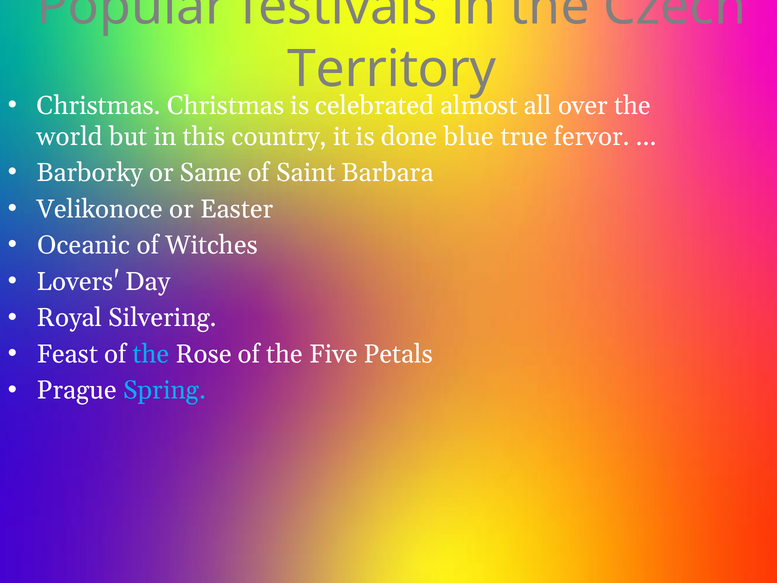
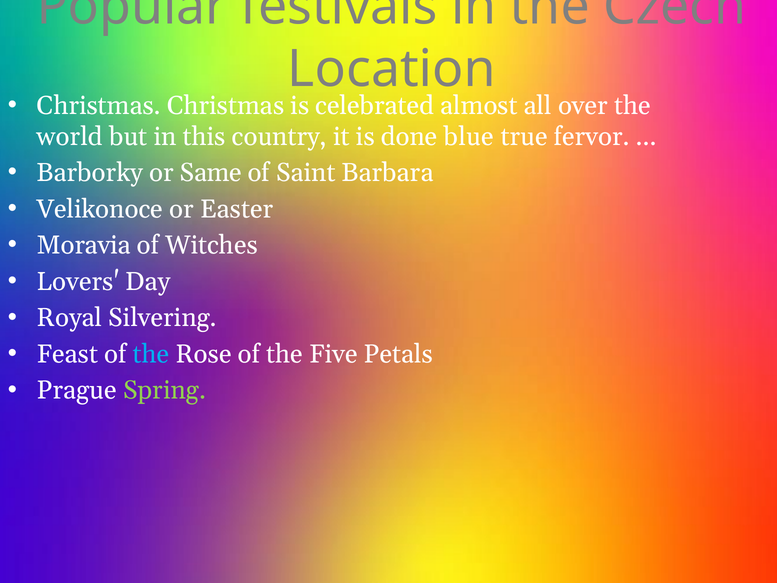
Territory: Territory -> Location
Oceanic: Oceanic -> Moravia
Spring colour: light blue -> light green
